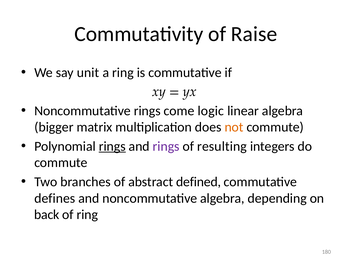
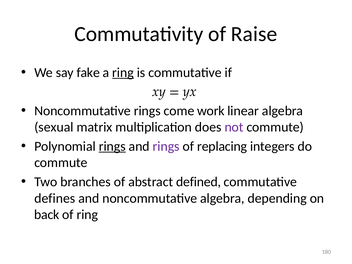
unit: unit -> fake
ring at (123, 73) underline: none -> present
logic: logic -> work
bigger: bigger -> sexual
not colour: orange -> purple
resulting: resulting -> replacing
